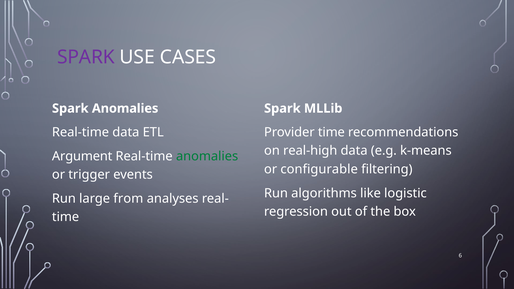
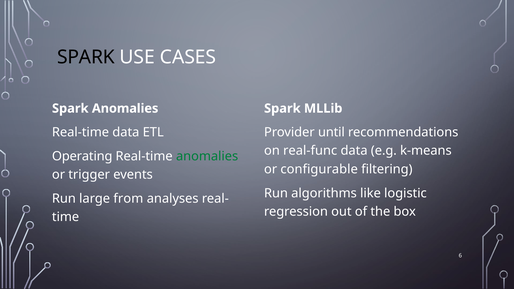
SPARK at (86, 57) colour: purple -> black
Provider time: time -> until
real-high: real-high -> real-func
Argument: Argument -> Operating
